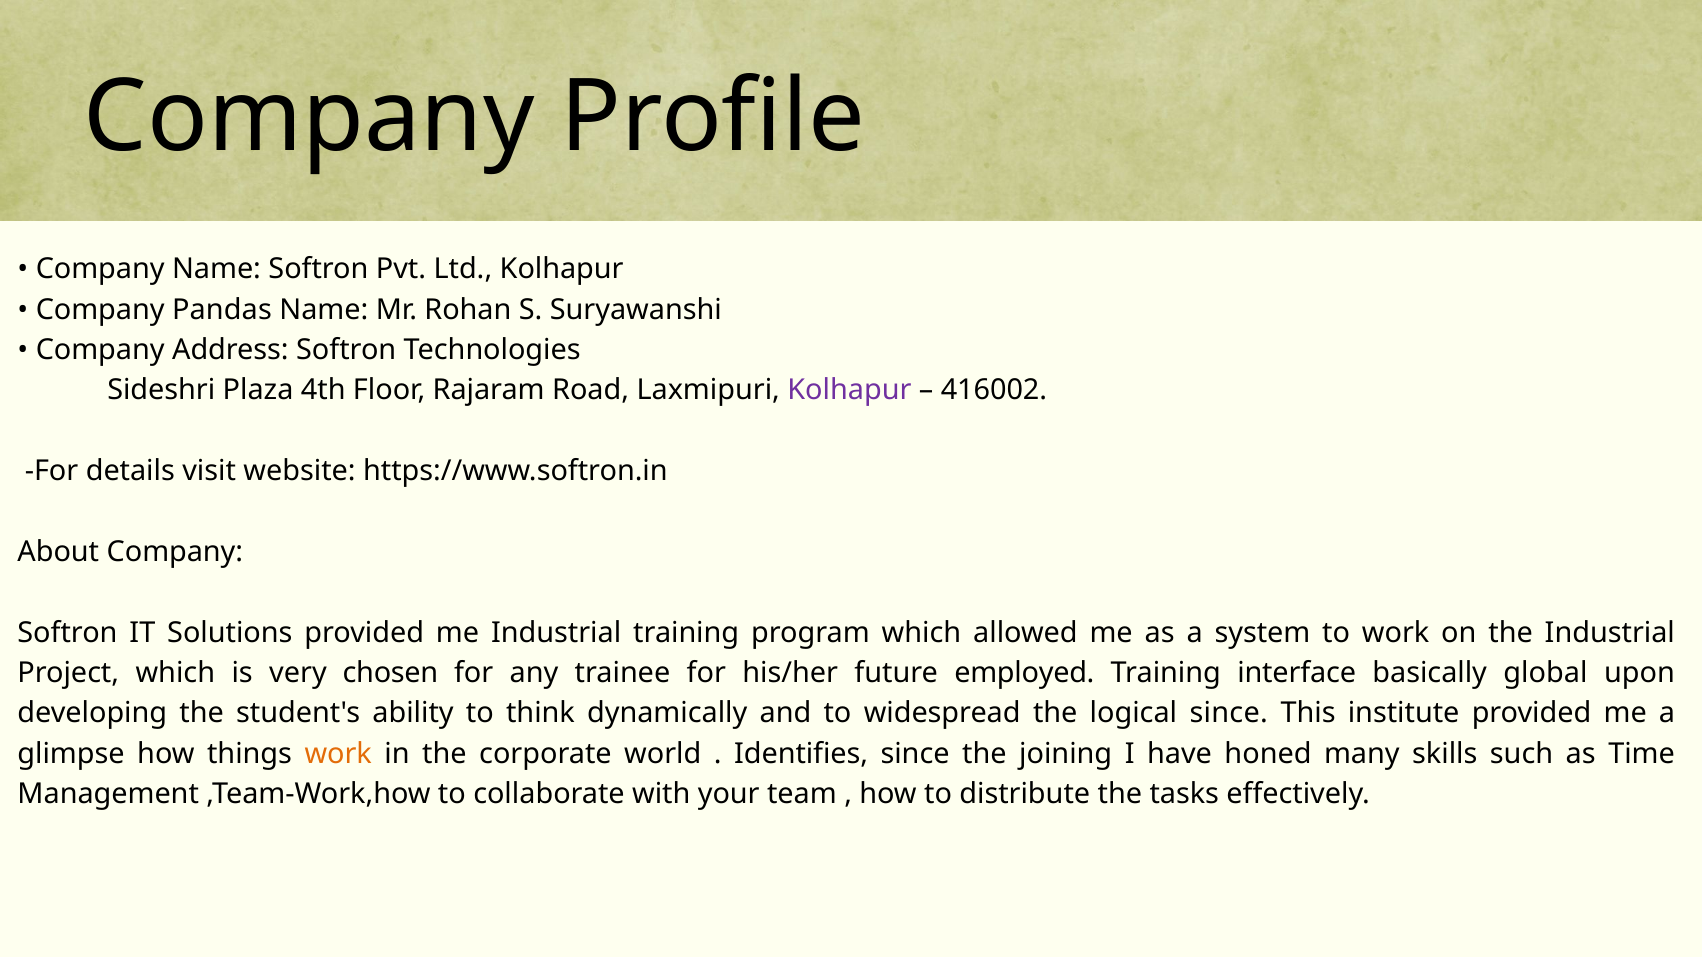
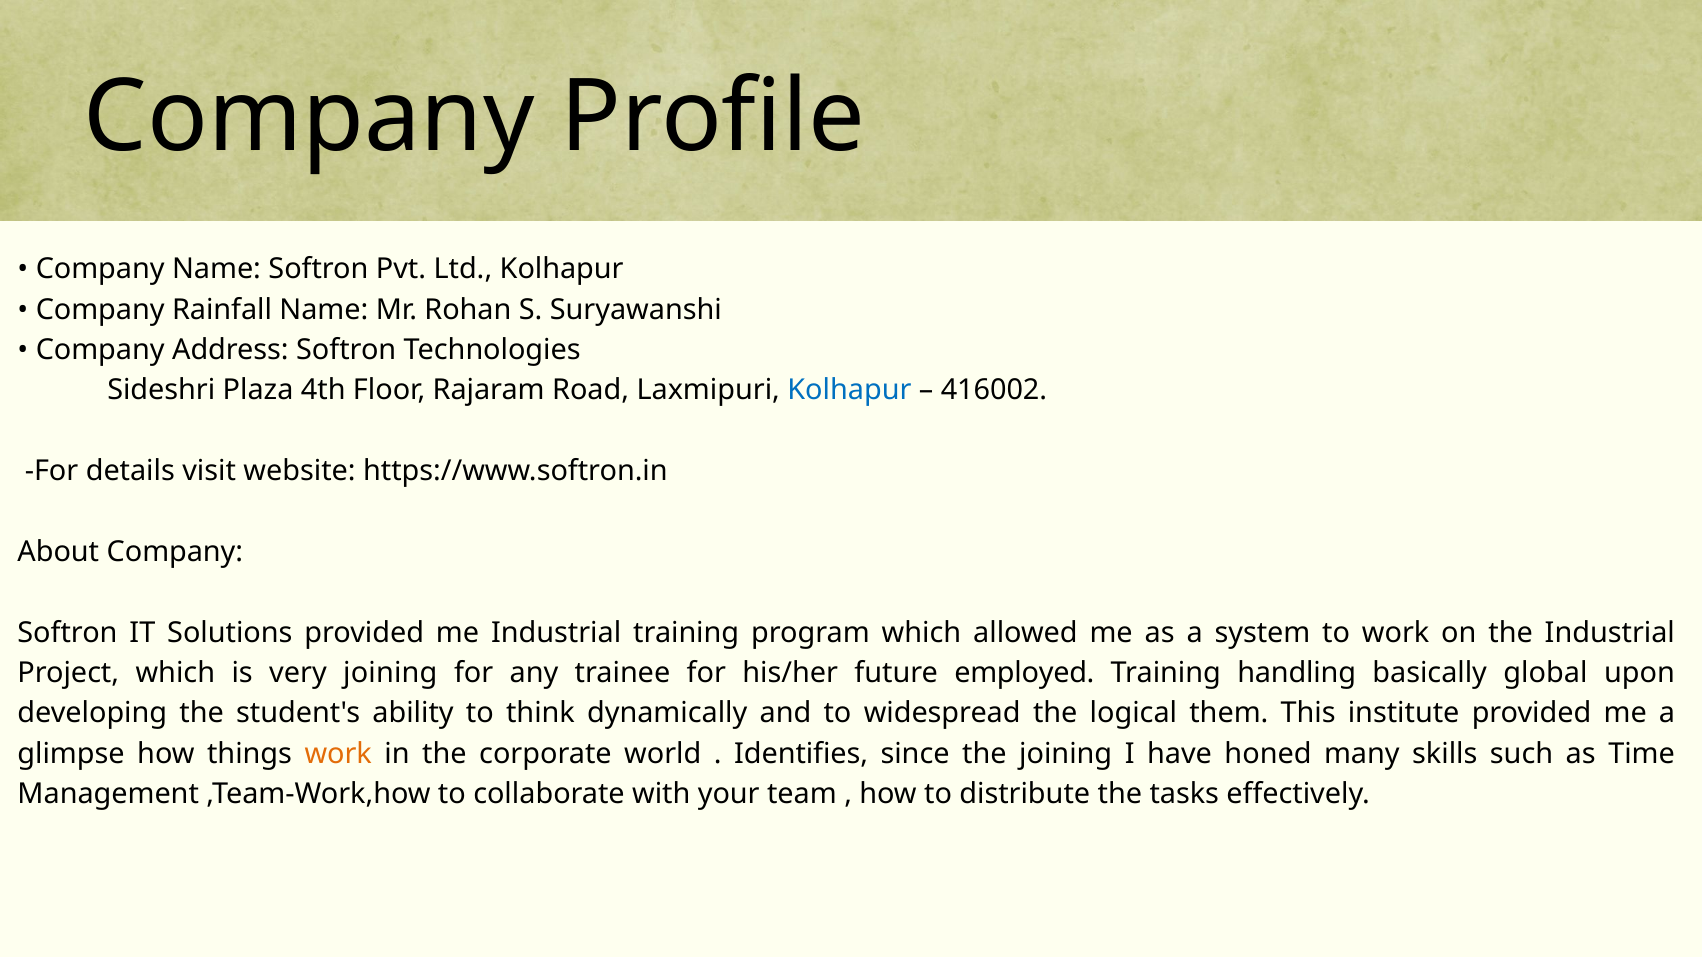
Pandas: Pandas -> Rainfall
Kolhapur at (849, 391) colour: purple -> blue
very chosen: chosen -> joining
interface: interface -> handling
logical since: since -> them
